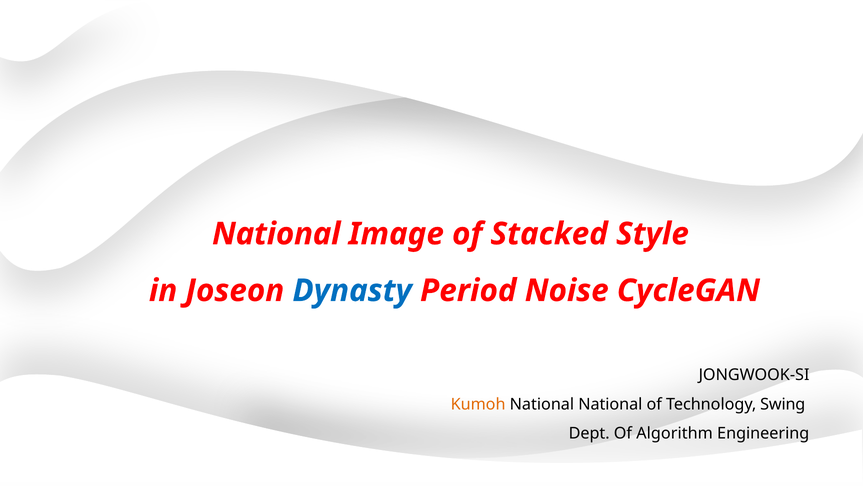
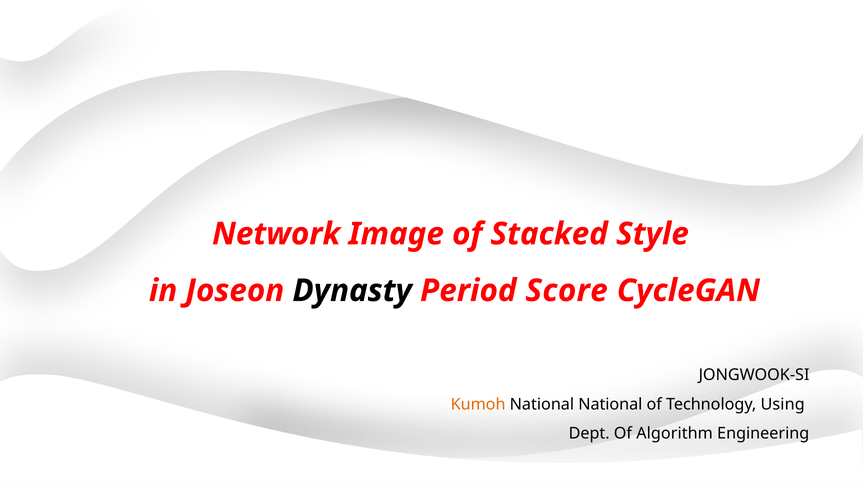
National at (276, 234): National -> Network
Dynasty colour: blue -> black
Noise: Noise -> Score
Swing: Swing -> Using
